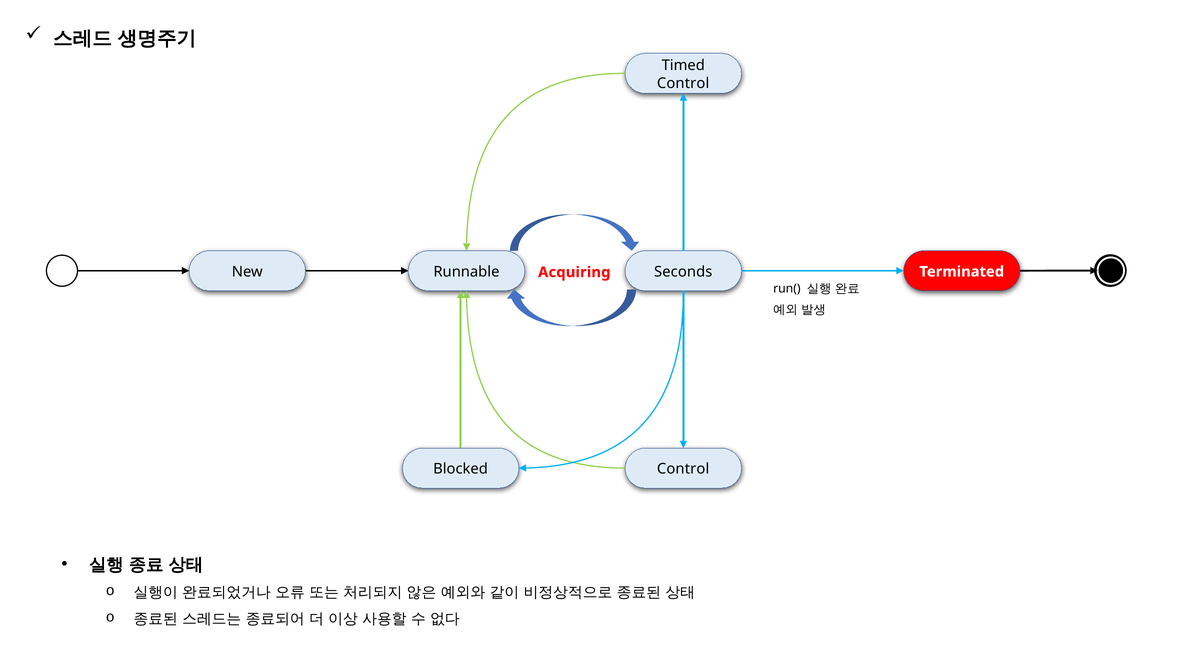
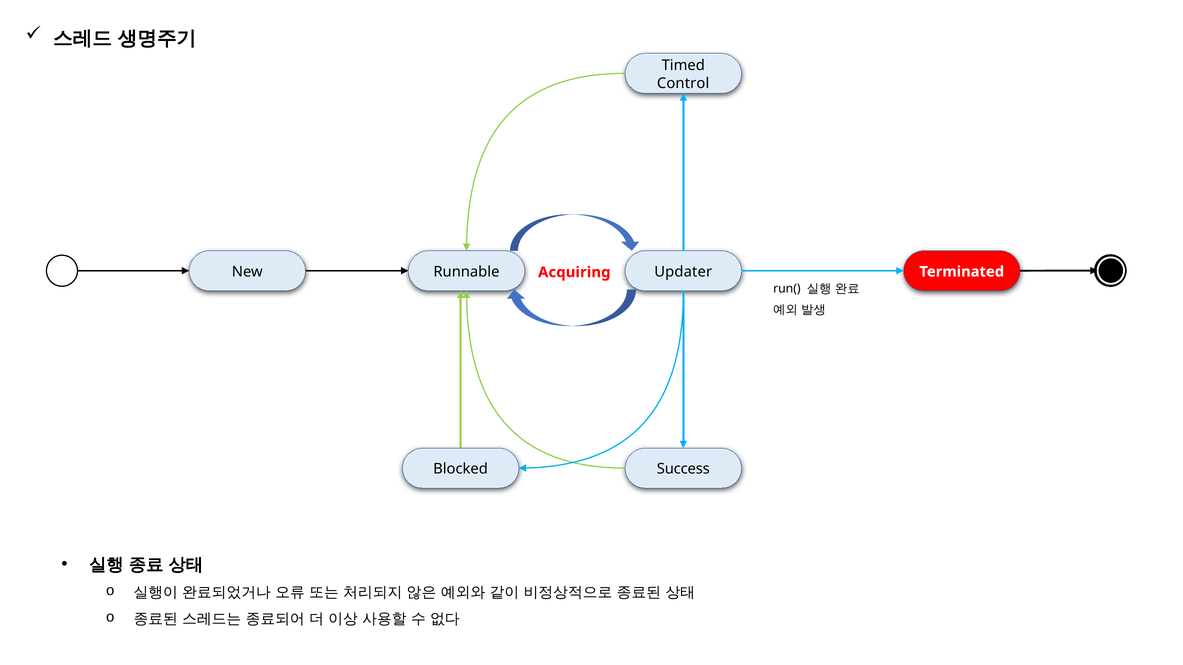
Seconds: Seconds -> Updater
Blocked Control: Control -> Success
